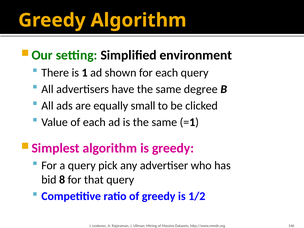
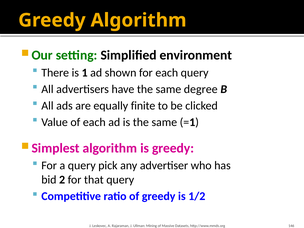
small: small -> finite
8: 8 -> 2
